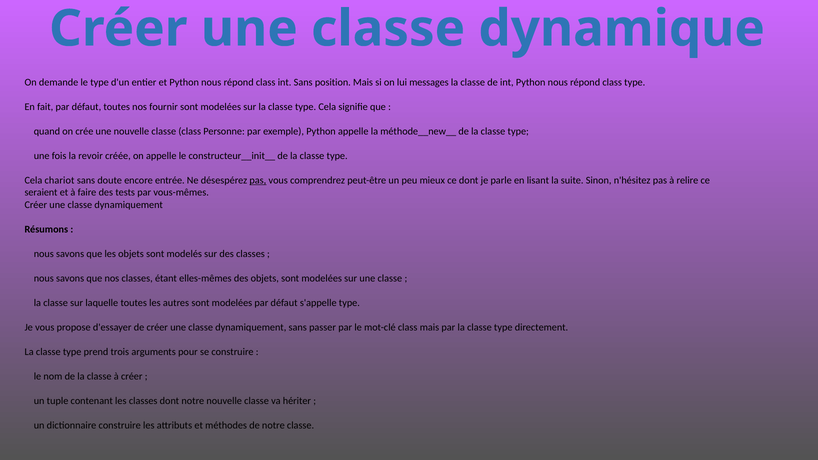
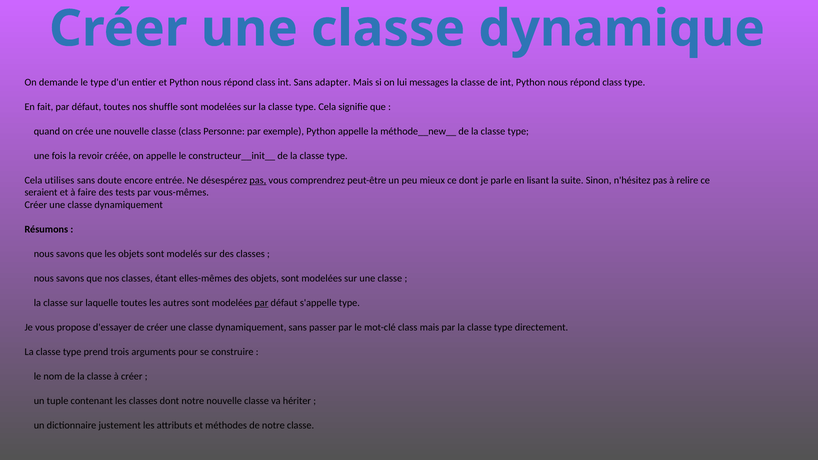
position: position -> adapter
fournir: fournir -> shuffle
chariot: chariot -> utilises
par at (261, 303) underline: none -> present
dictionnaire construire: construire -> justement
